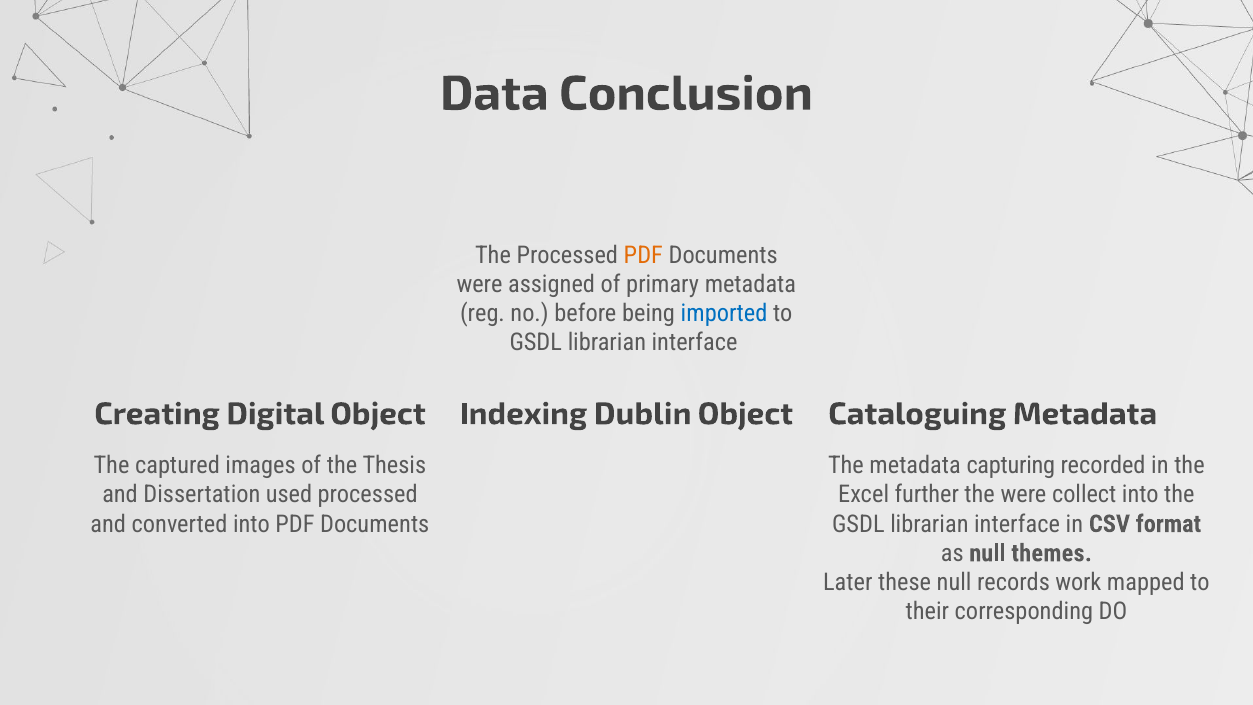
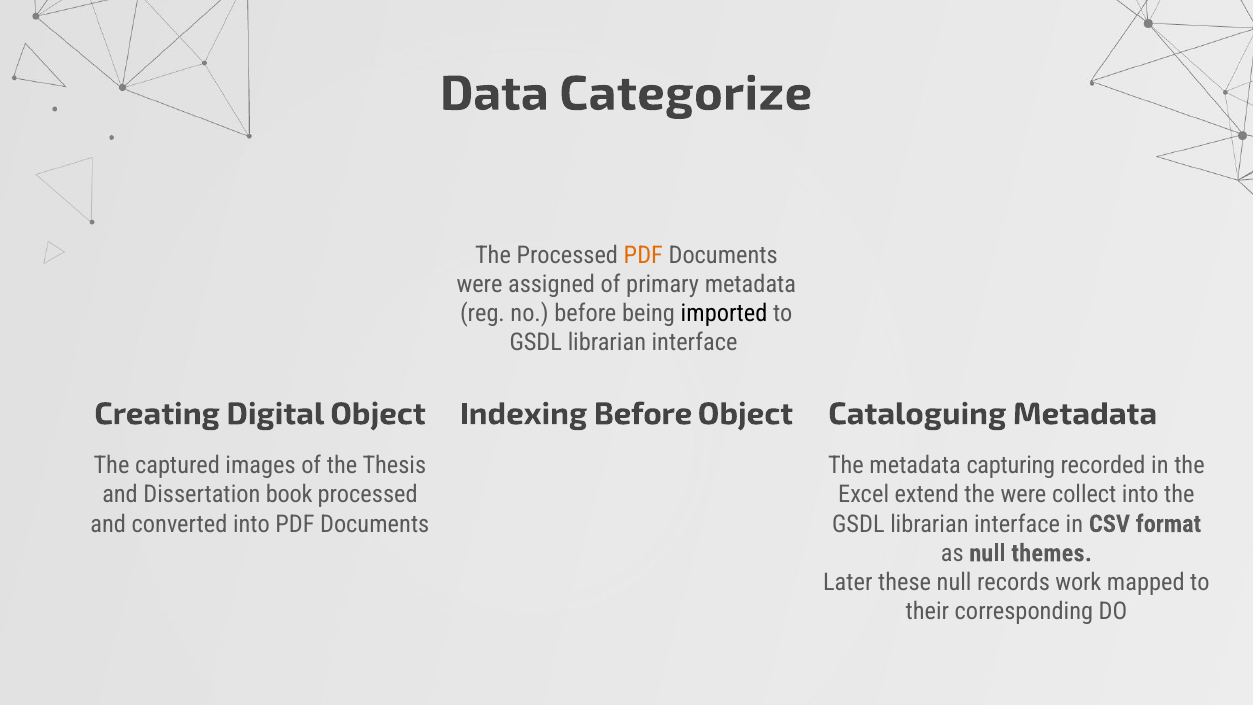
Conclusion: Conclusion -> Categorize
imported colour: blue -> black
Indexing Dublin: Dublin -> Before
used: used -> book
further: further -> extend
